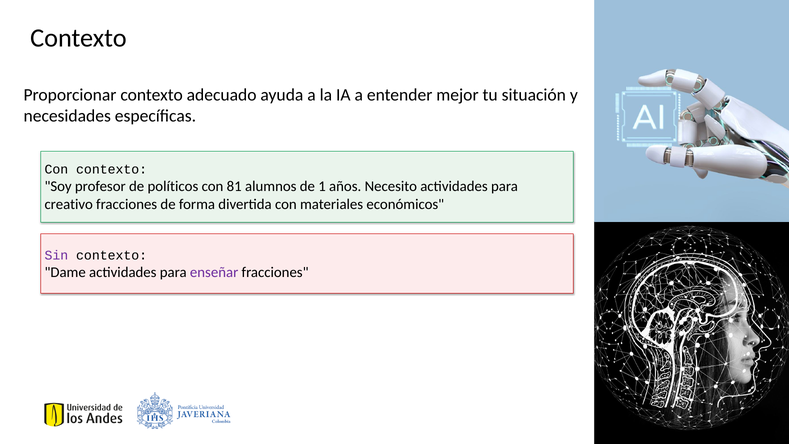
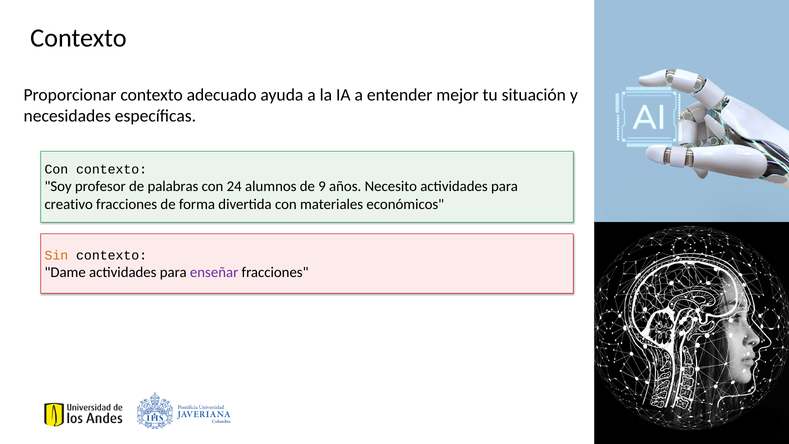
políticos: políticos -> palabras
81: 81 -> 24
1: 1 -> 9
Sin colour: purple -> orange
